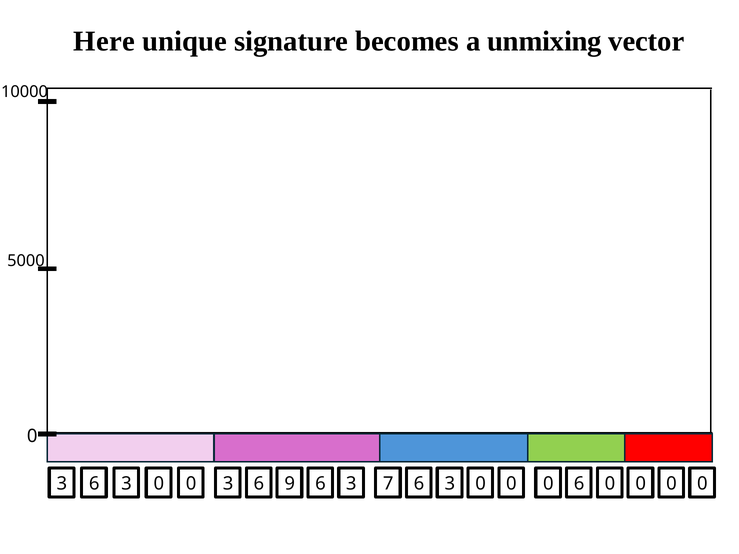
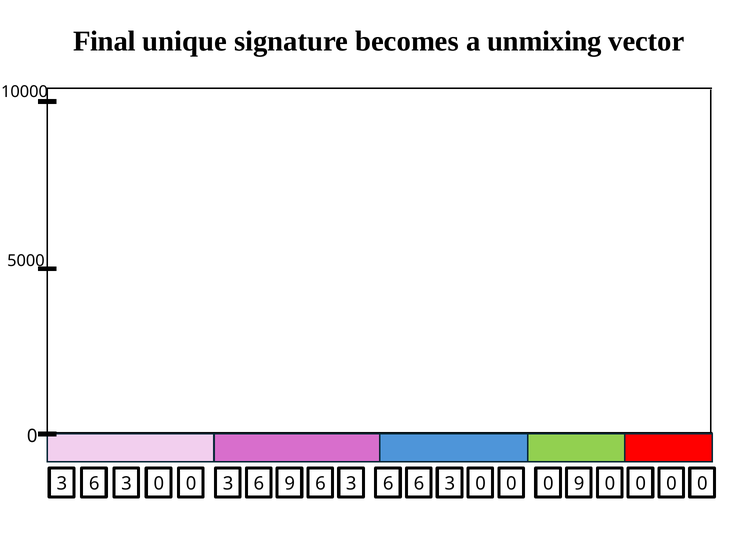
Here: Here -> Final
6 3 7: 7 -> 6
0 6: 6 -> 9
